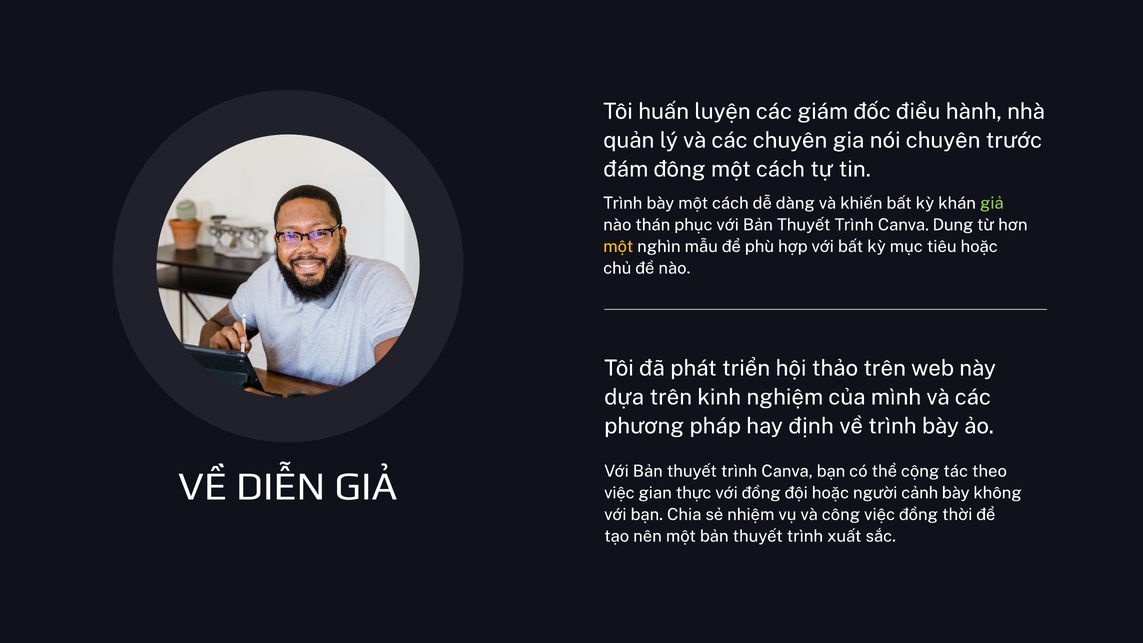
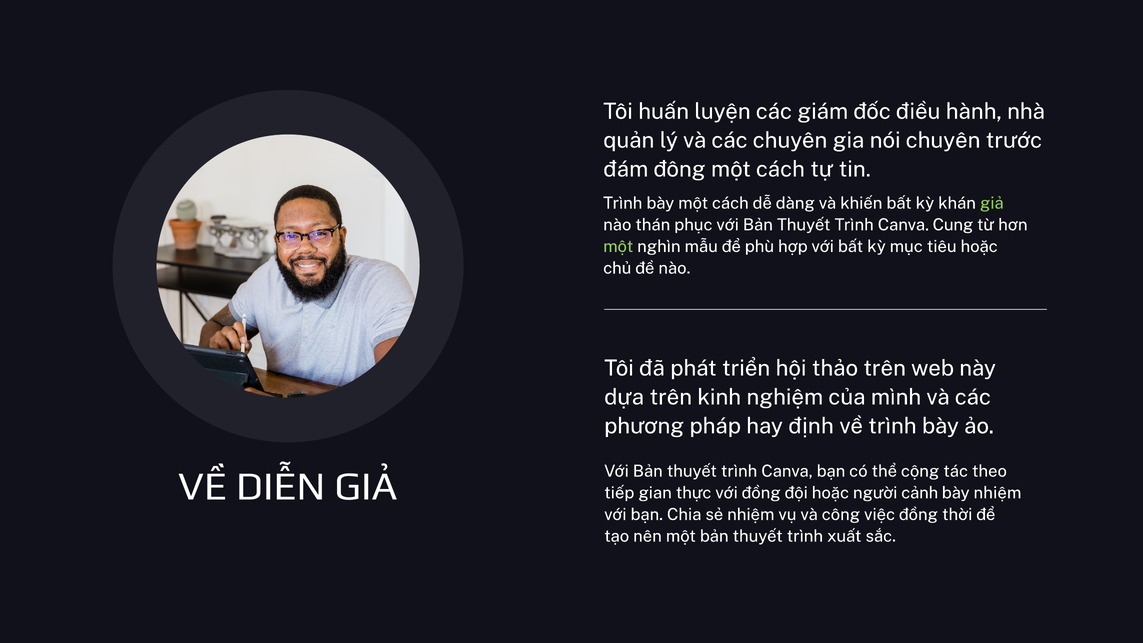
Dung: Dung -> Cung
một at (618, 246) colour: yellow -> light green
việc at (619, 493): việc -> tiếp
bày không: không -> nhiệm
